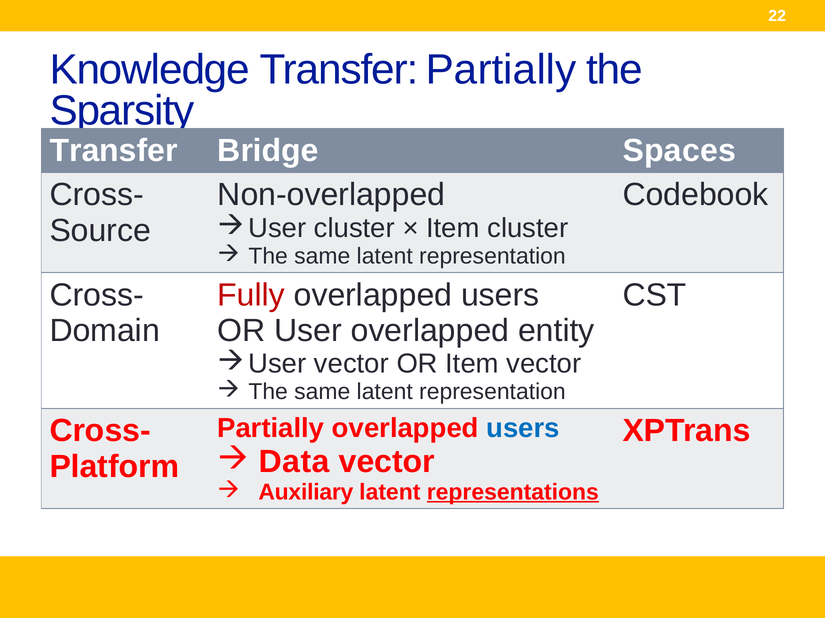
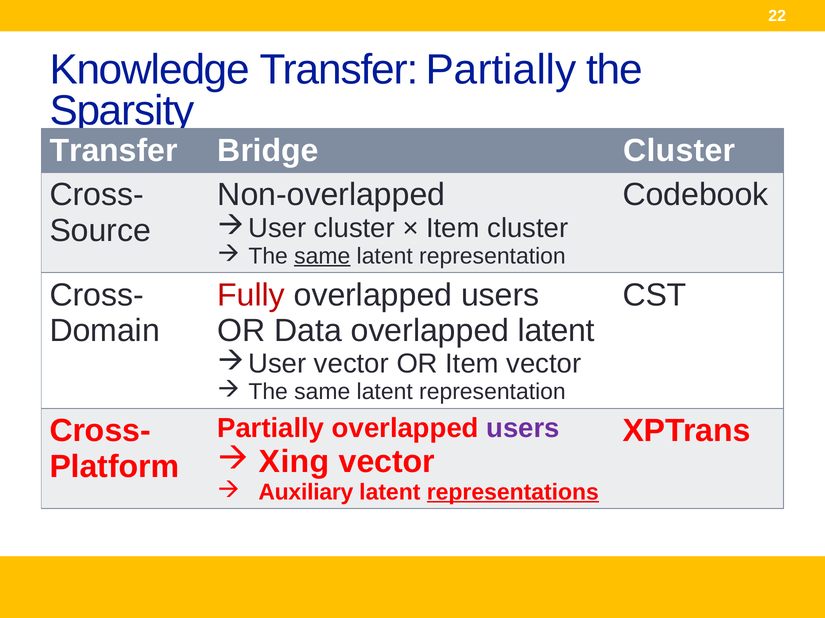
Bridge Spaces: Spaces -> Cluster
same at (322, 256) underline: none -> present
User: User -> Data
overlapped entity: entity -> latent
users at (523, 429) colour: blue -> purple
Data: Data -> Xing
